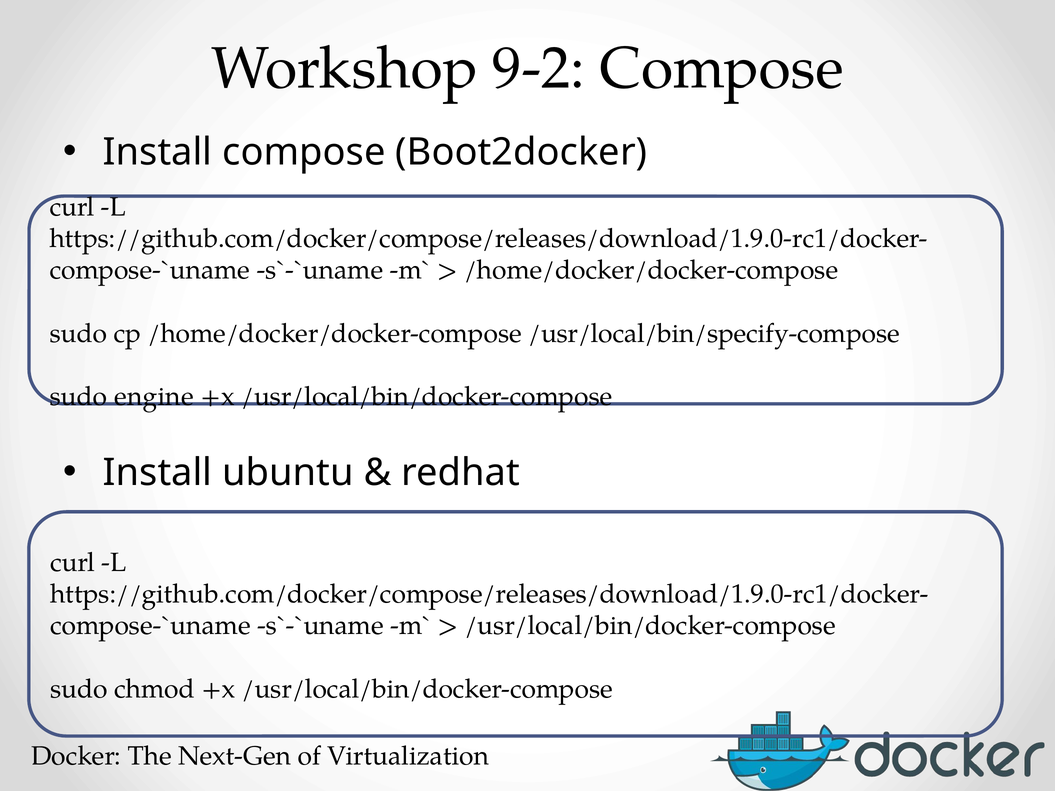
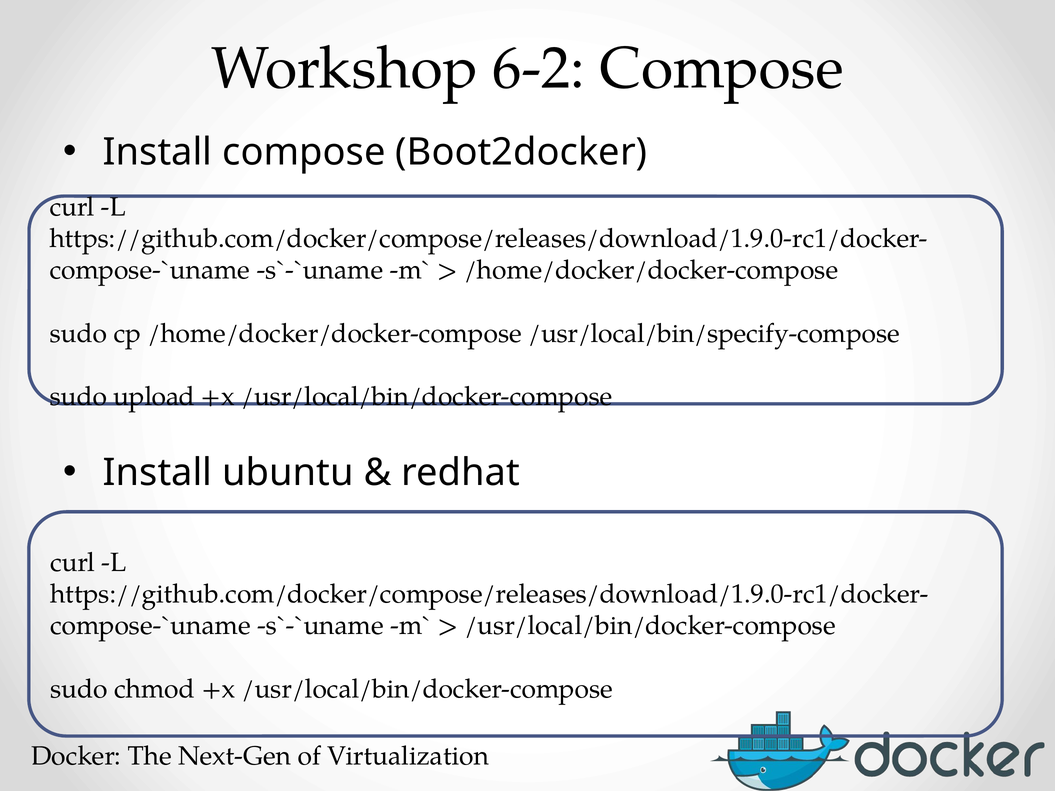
9-2: 9-2 -> 6-2
engine: engine -> upload
